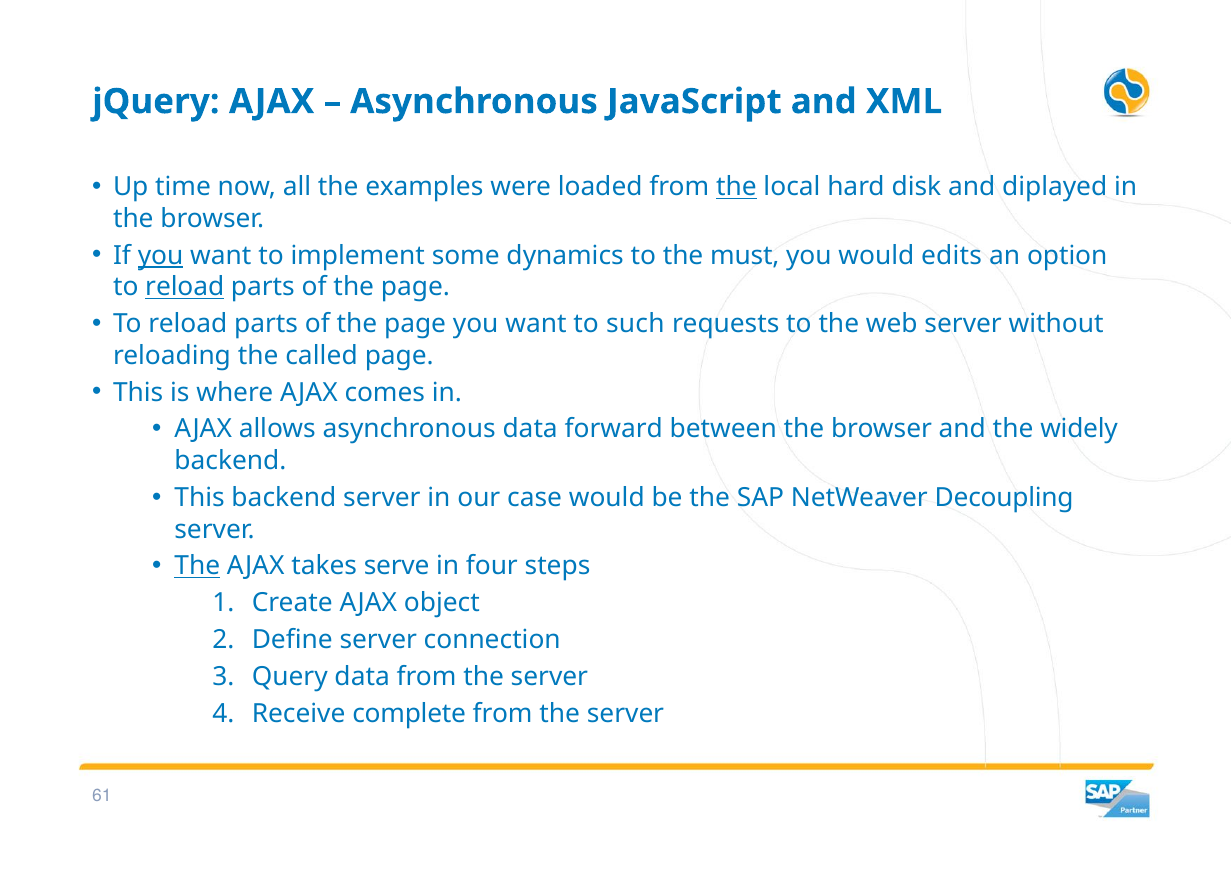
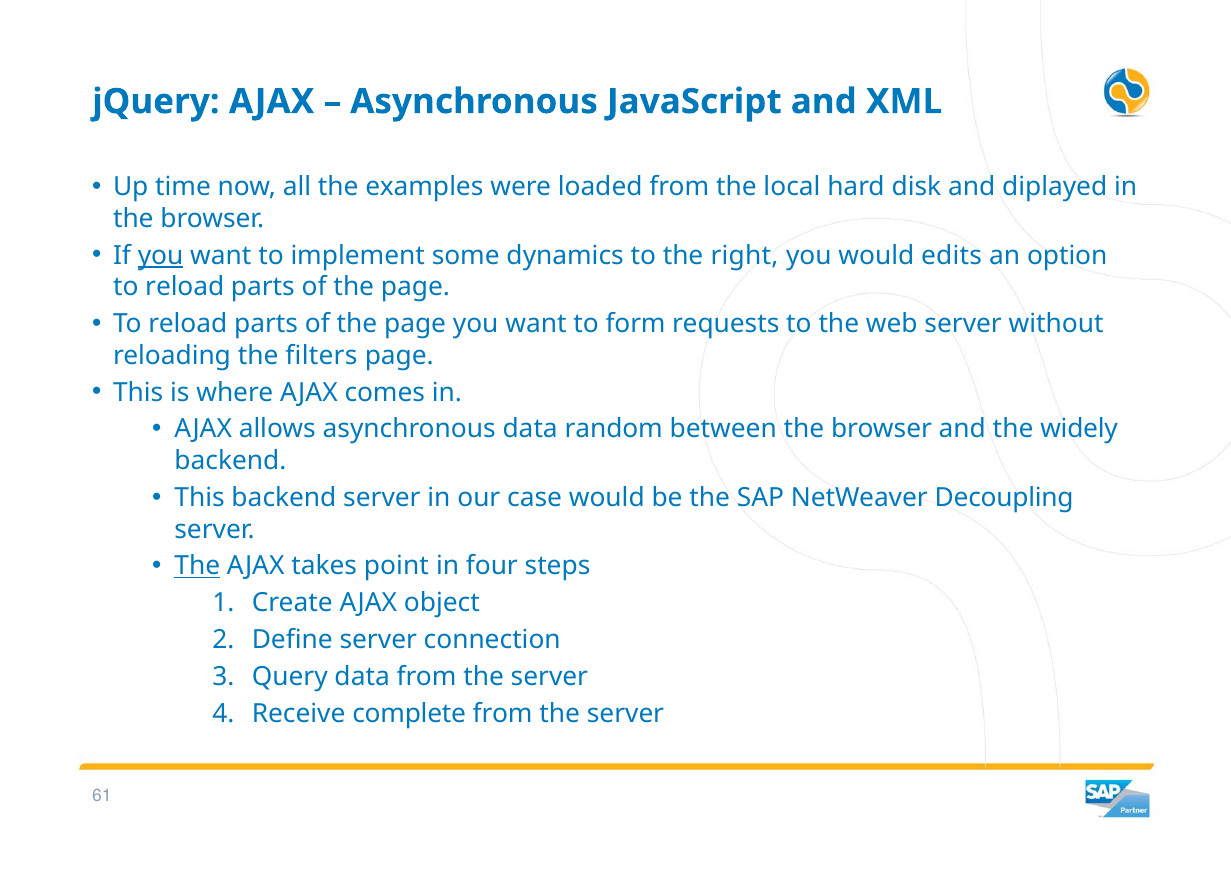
the at (736, 187) underline: present -> none
must: must -> right
reload at (185, 287) underline: present -> none
such: such -> form
called: called -> filters
forward: forward -> random
serve: serve -> point
